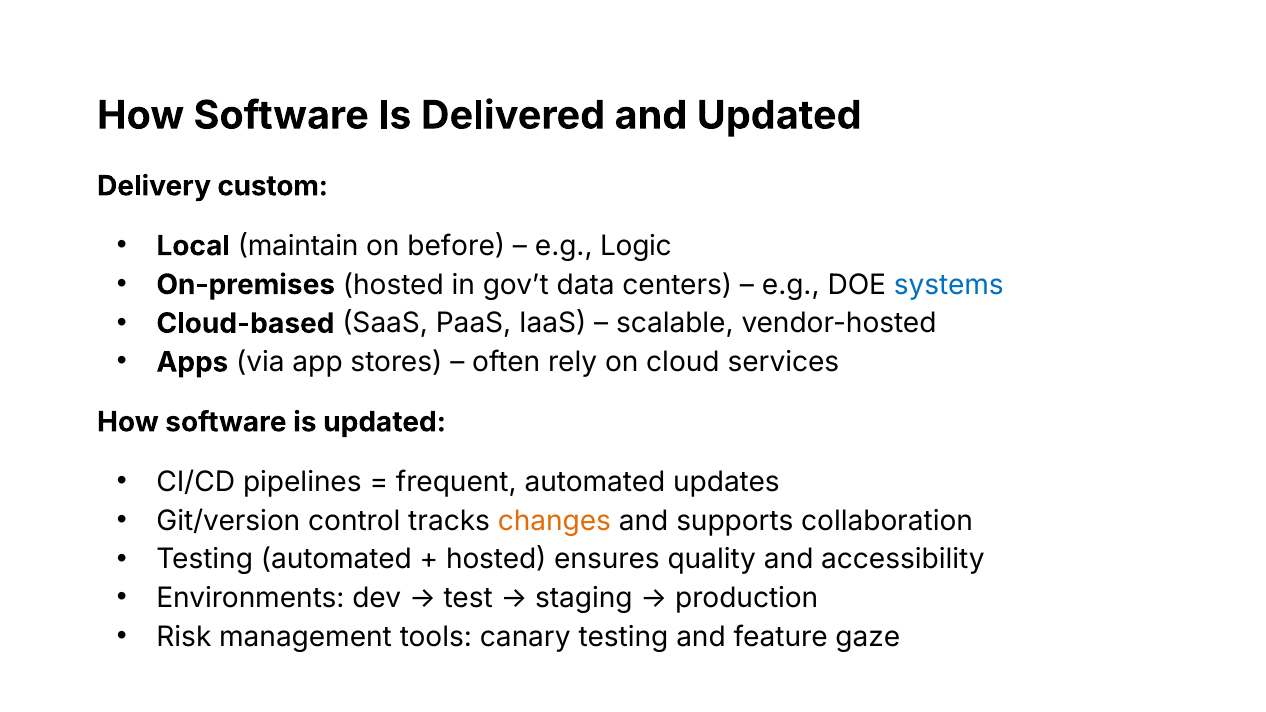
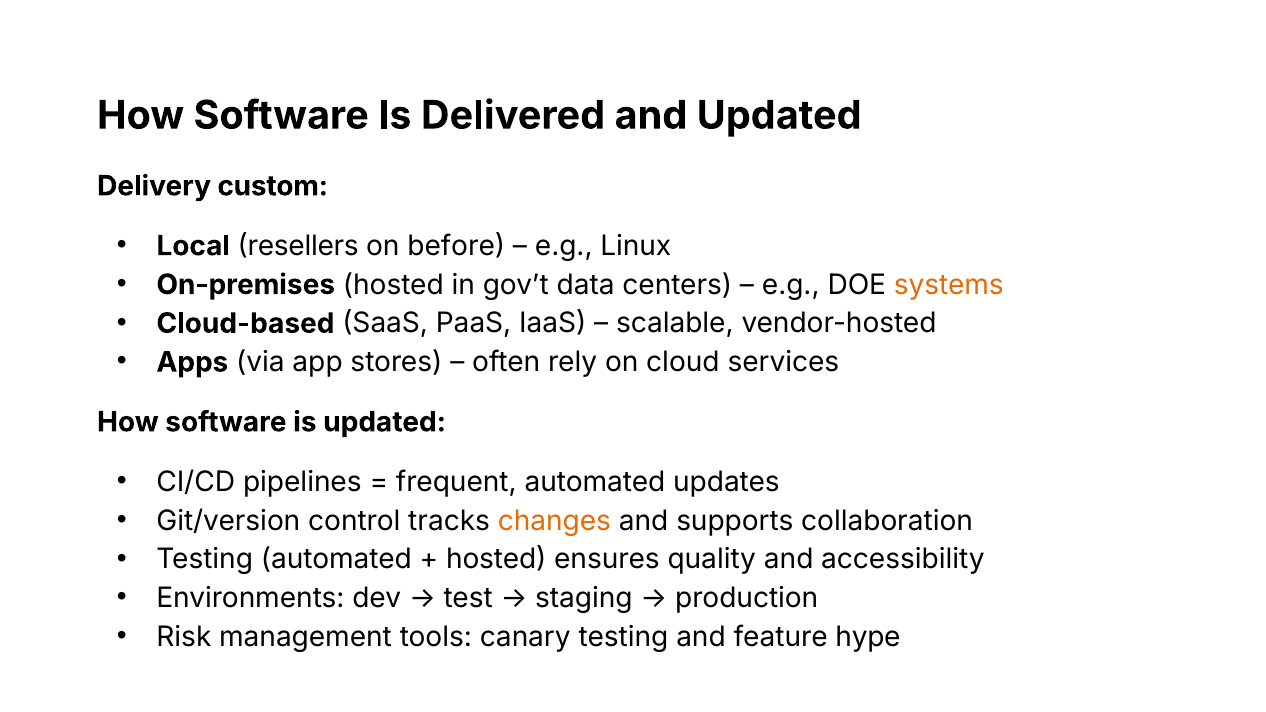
maintain: maintain -> resellers
Logic: Logic -> Linux
systems colour: blue -> orange
gaze: gaze -> hype
